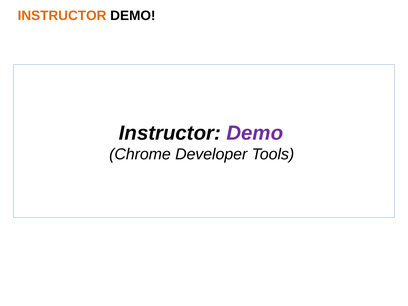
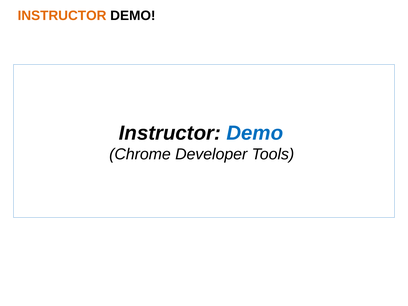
Demo at (255, 133) colour: purple -> blue
